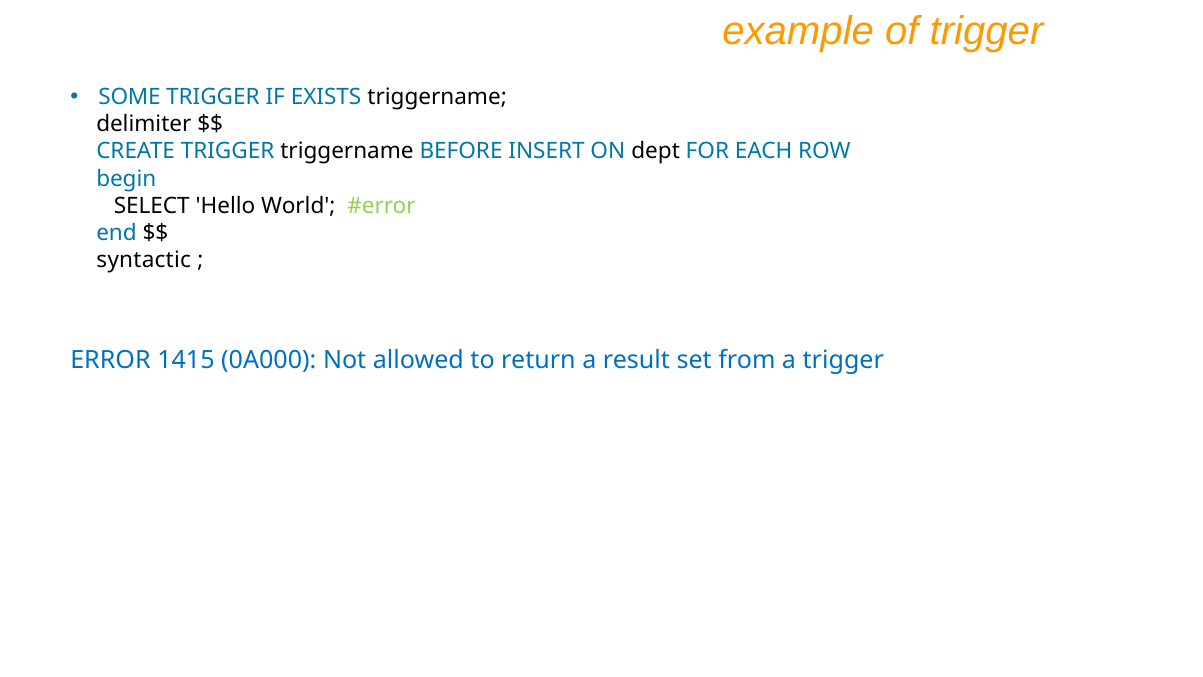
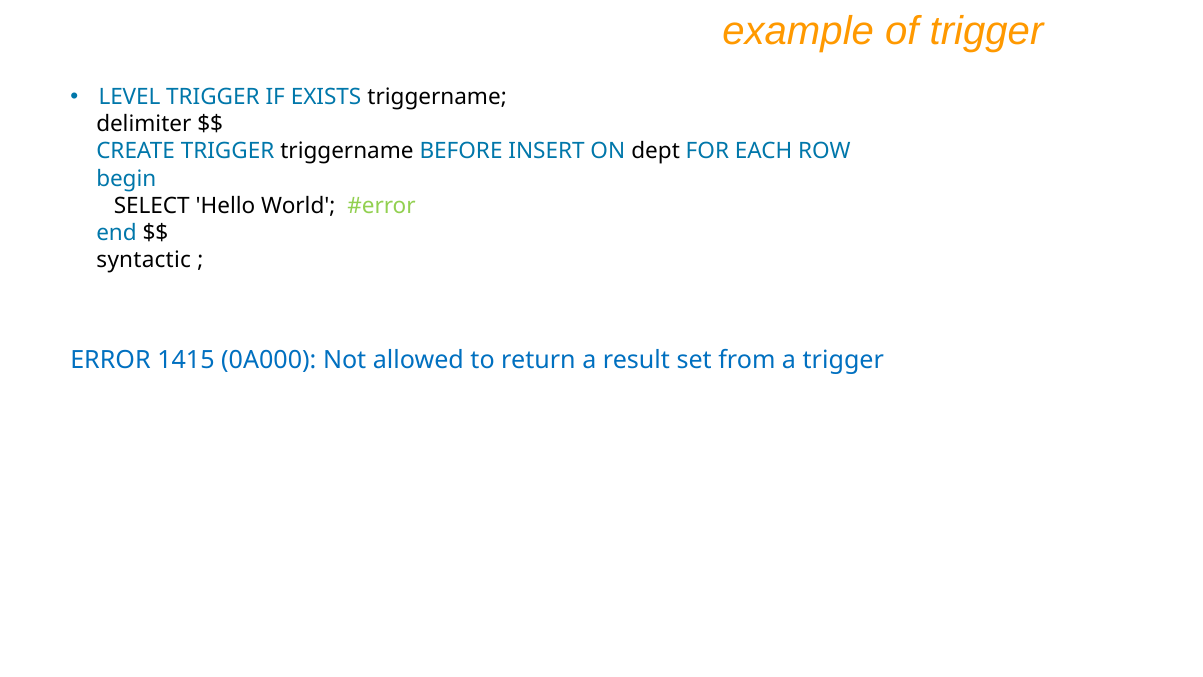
SOME: SOME -> LEVEL
